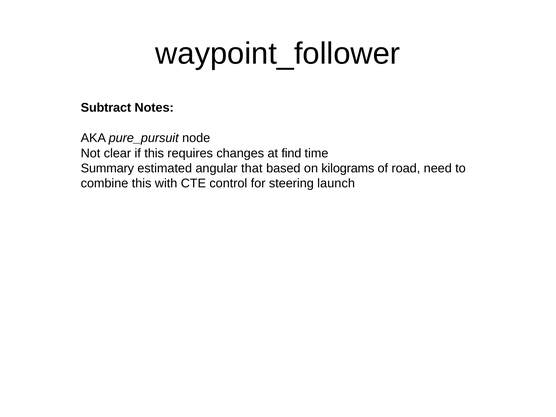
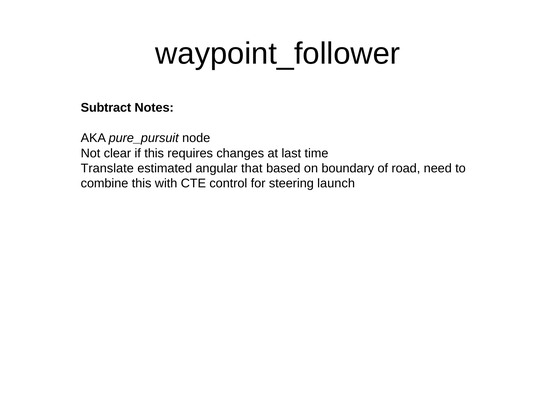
find: find -> last
Summary: Summary -> Translate
kilograms: kilograms -> boundary
